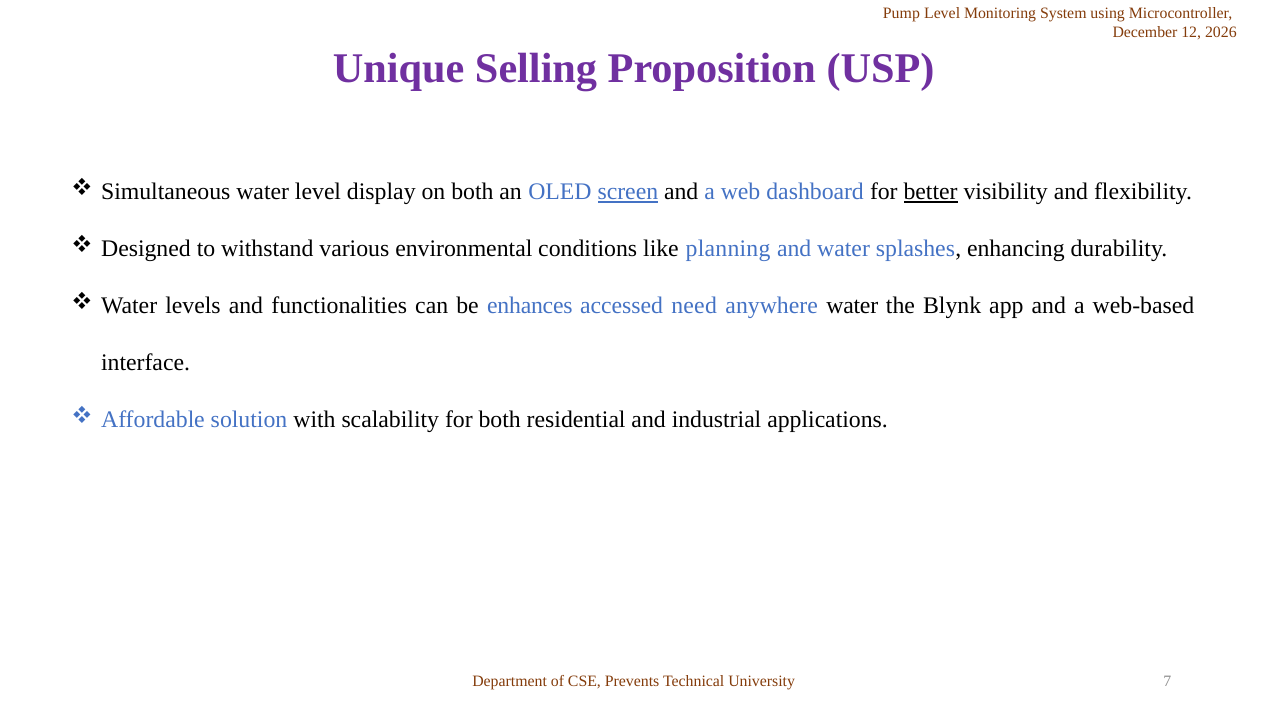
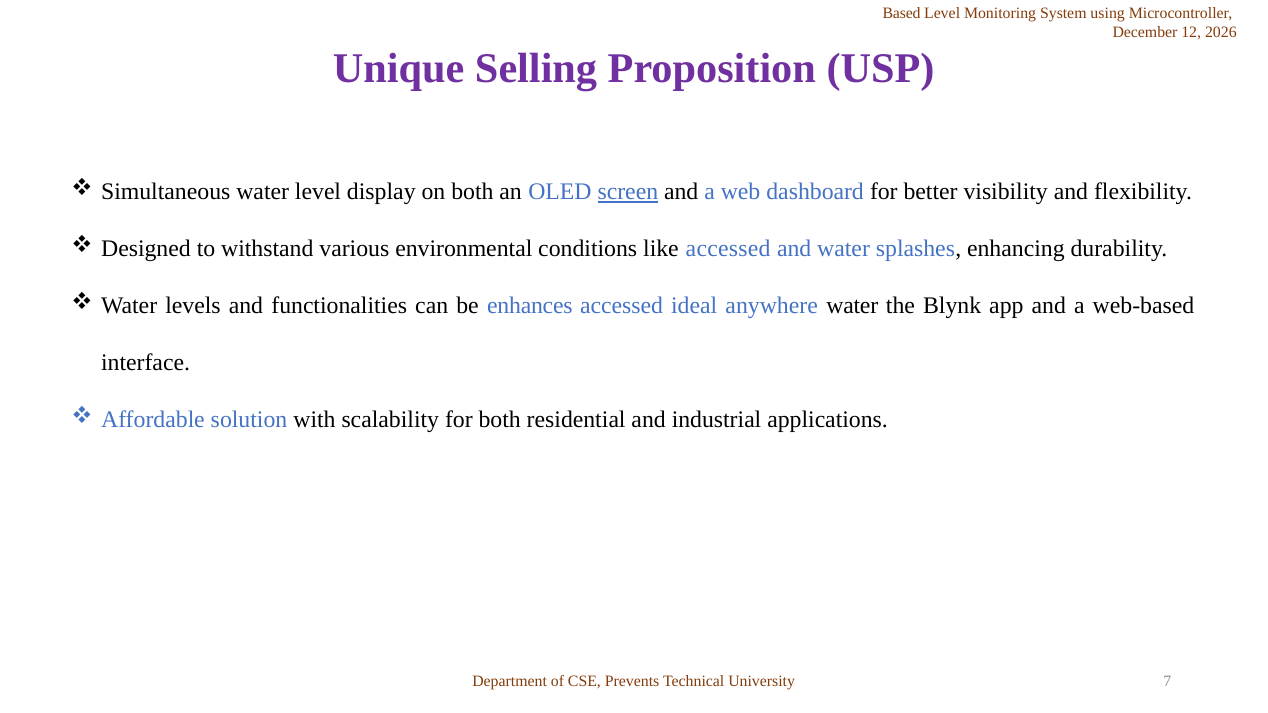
Pump: Pump -> Based
better underline: present -> none
like planning: planning -> accessed
need: need -> ideal
